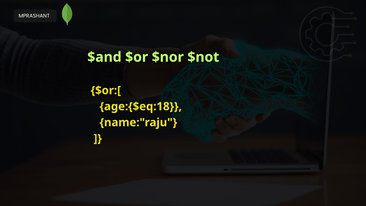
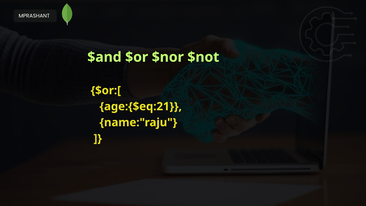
age:{$eq:18: age:{$eq:18 -> age:{$eq:21
